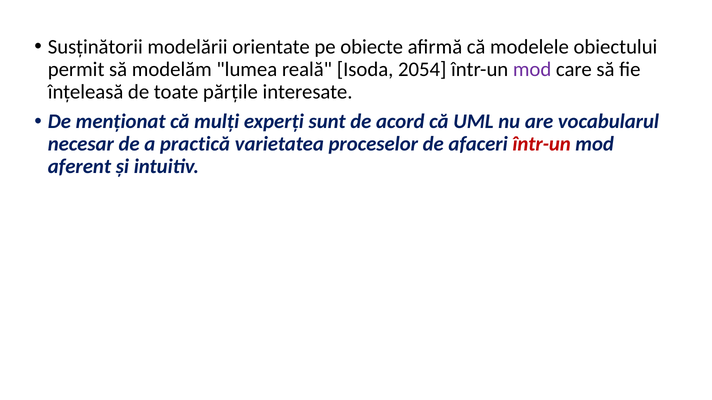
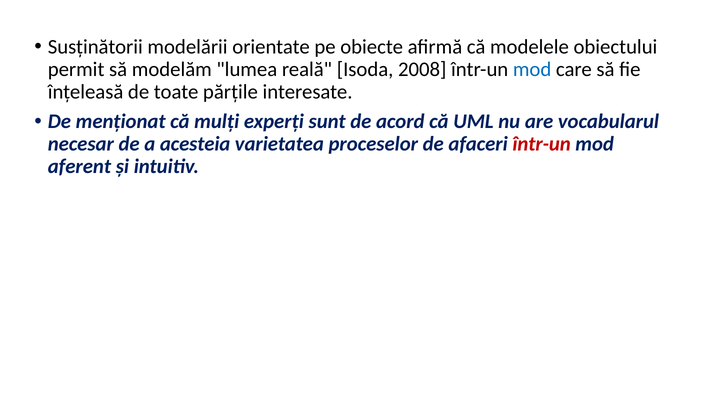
2054: 2054 -> 2008
mod at (532, 69) colour: purple -> blue
practică: practică -> acesteia
